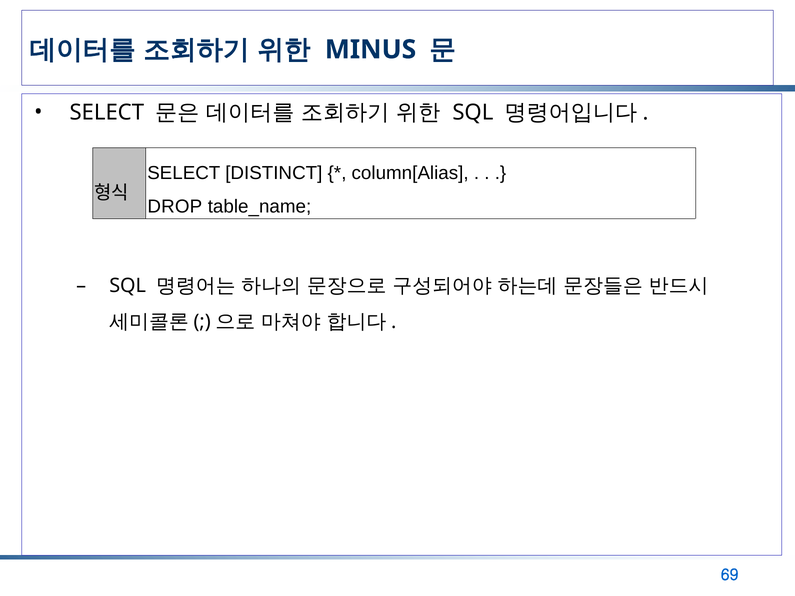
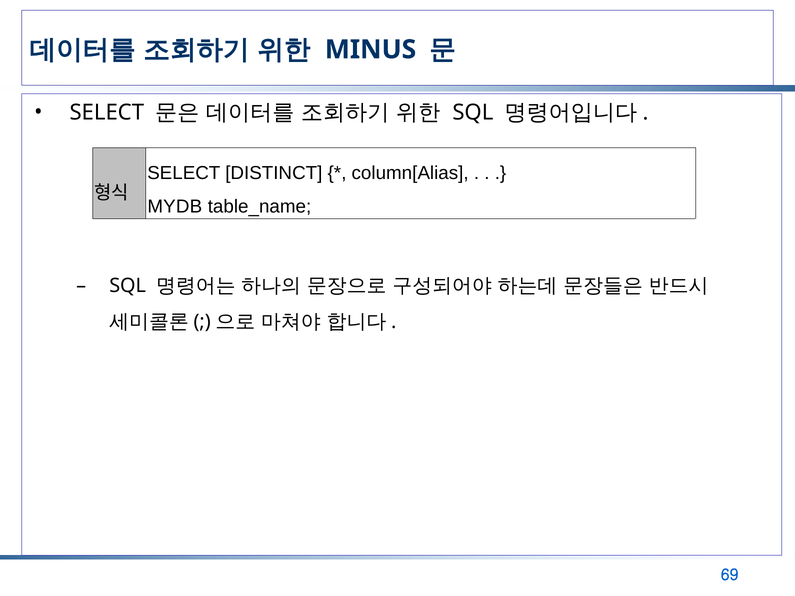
DROP: DROP -> MYDB
